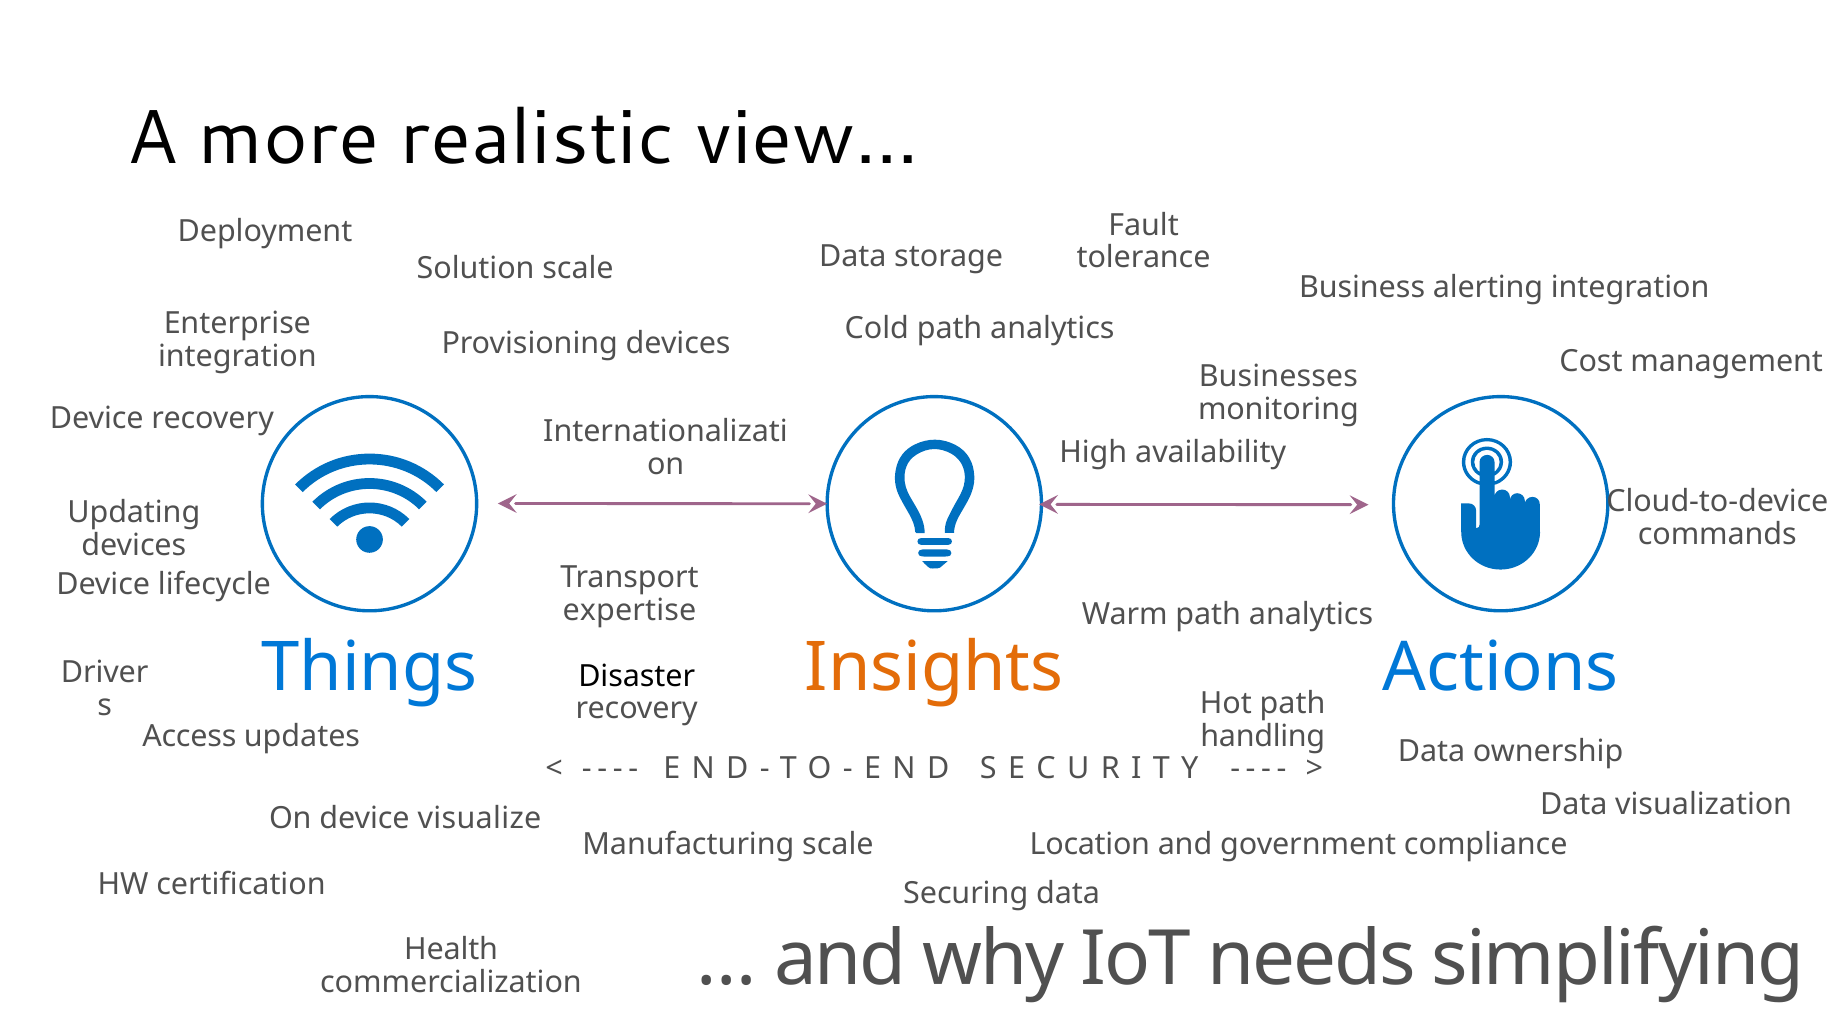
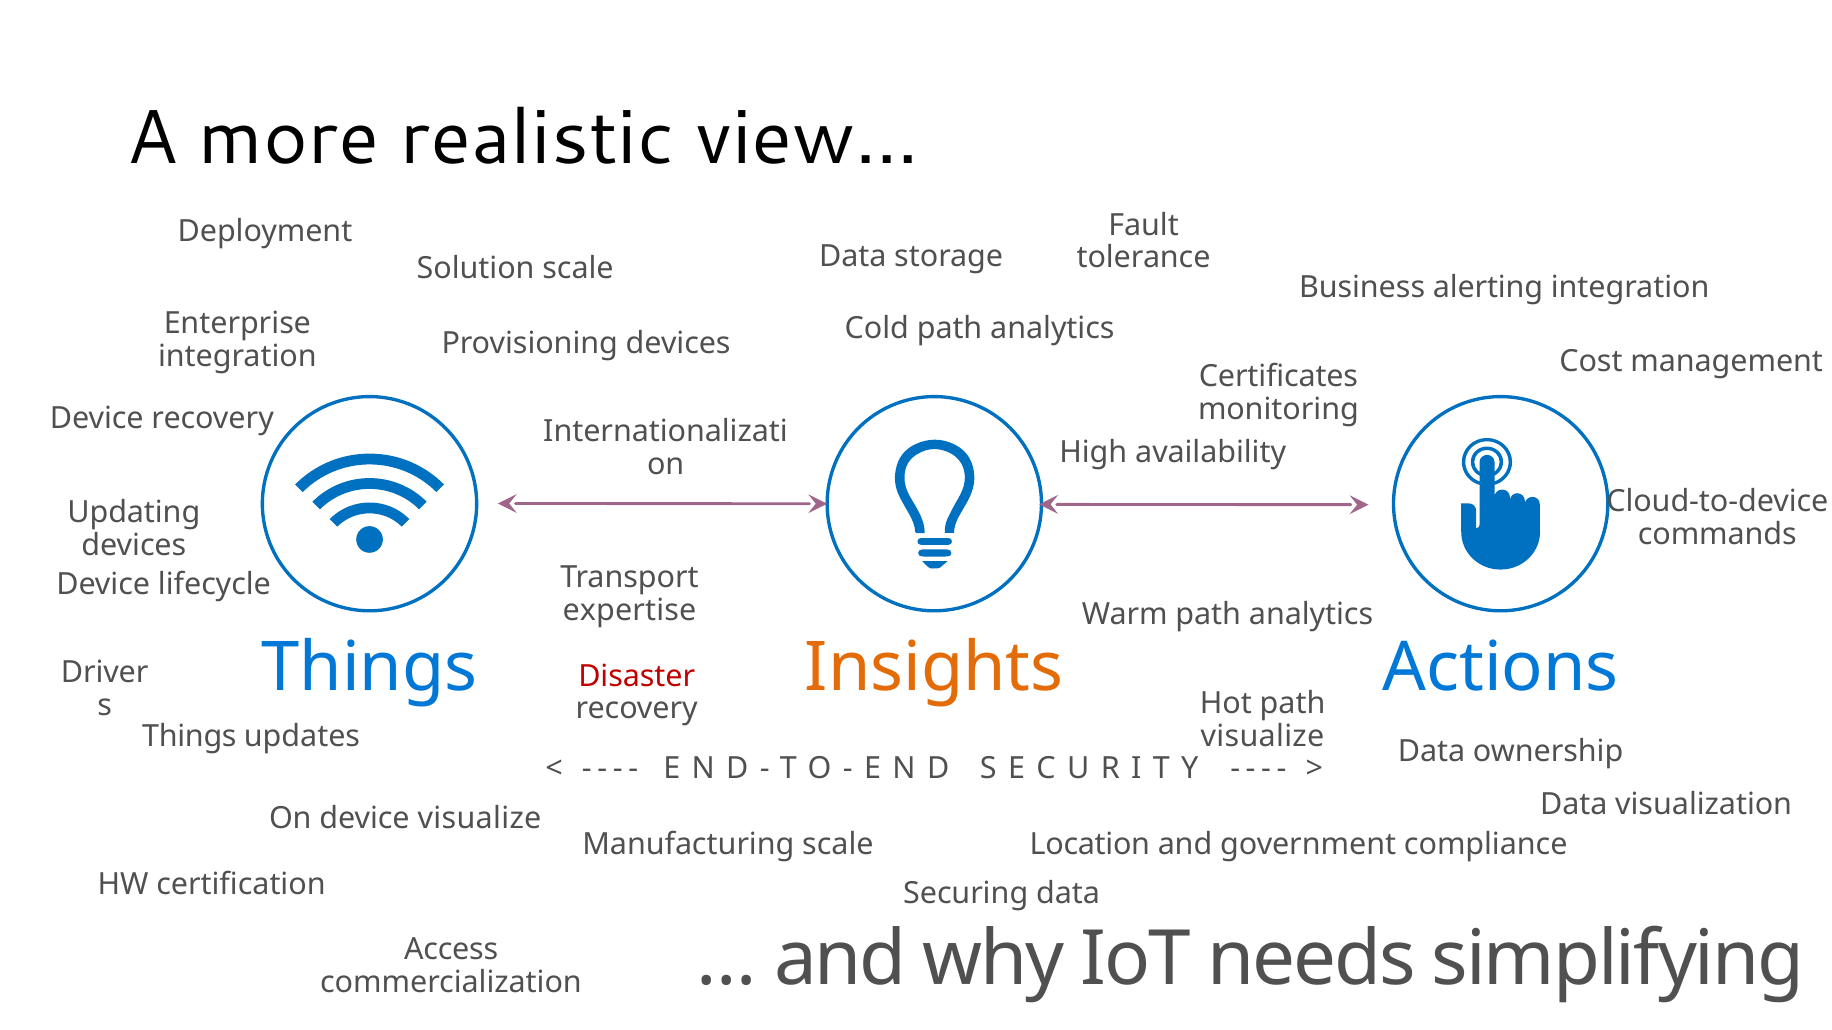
Businesses: Businesses -> Certificates
Disaster colour: black -> red
handling at (1263, 737): handling -> visualize
Access at (189, 737): Access -> Things
Health: Health -> Access
